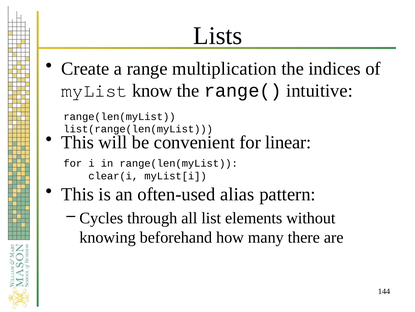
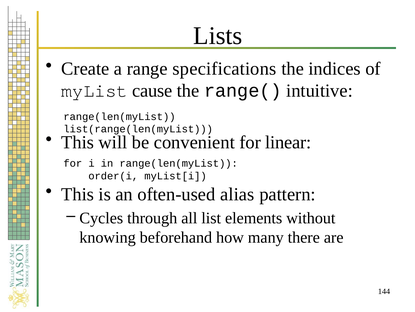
multiplication: multiplication -> specifications
know: know -> cause
clear(i: clear(i -> order(i
